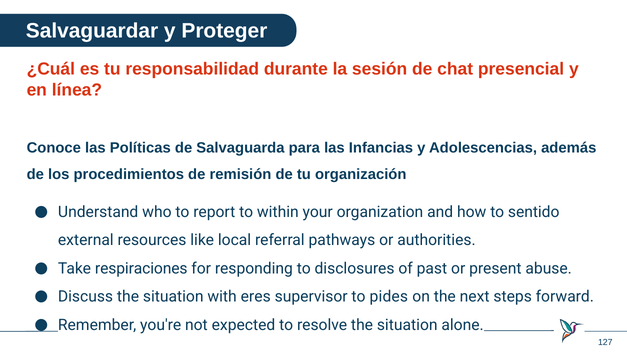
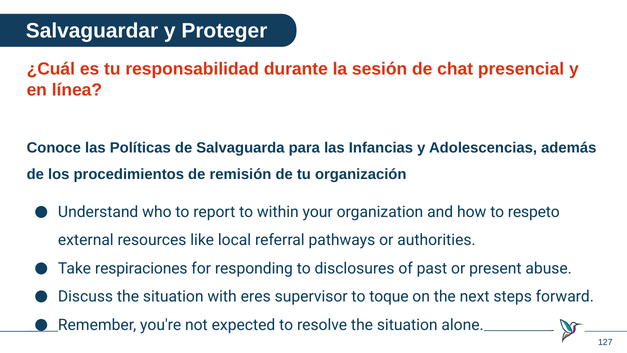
sentido: sentido -> respeto
pides: pides -> toque
